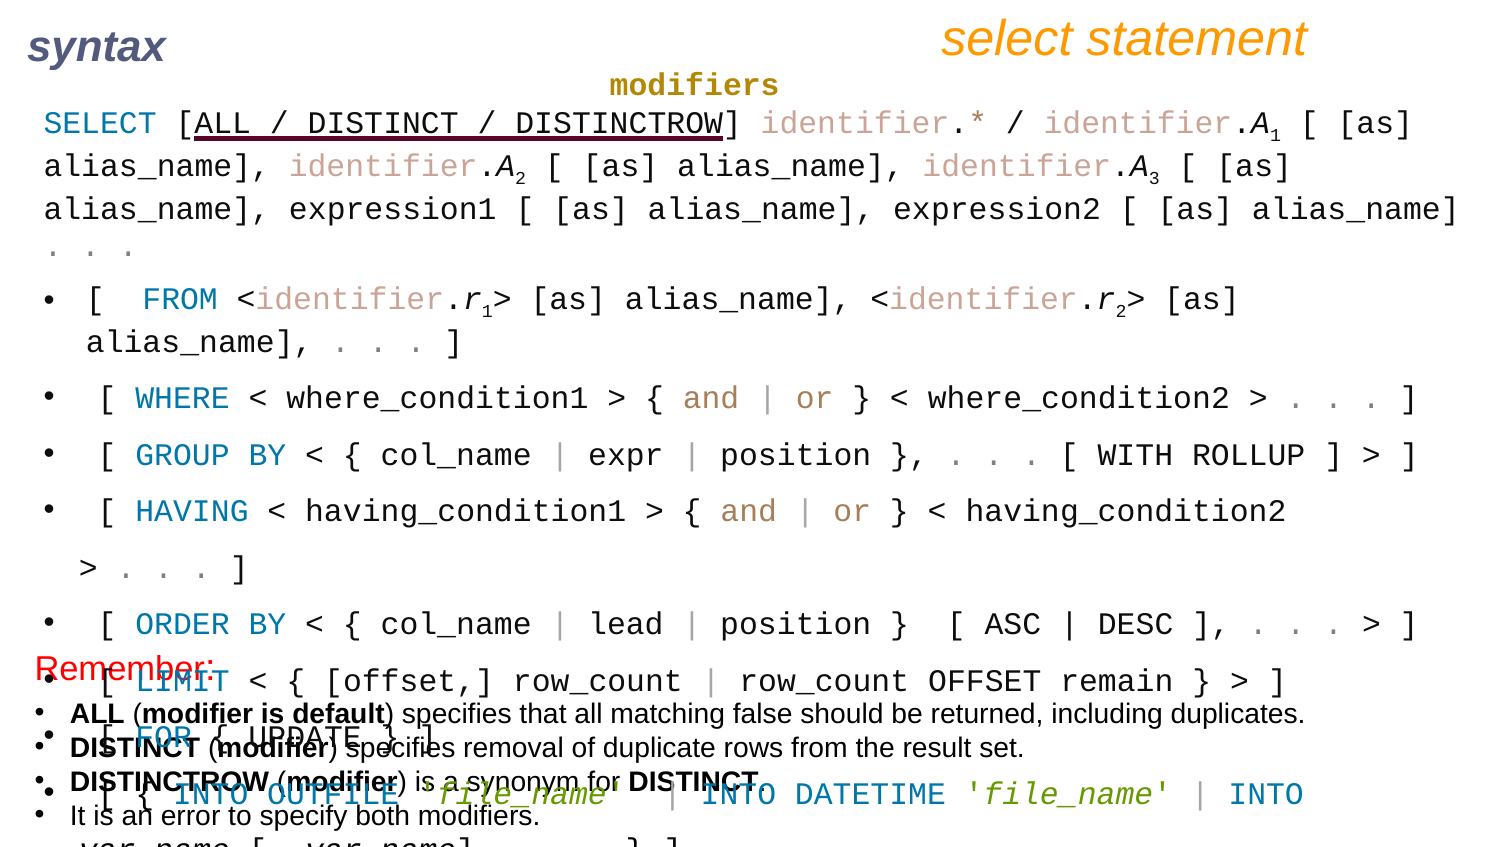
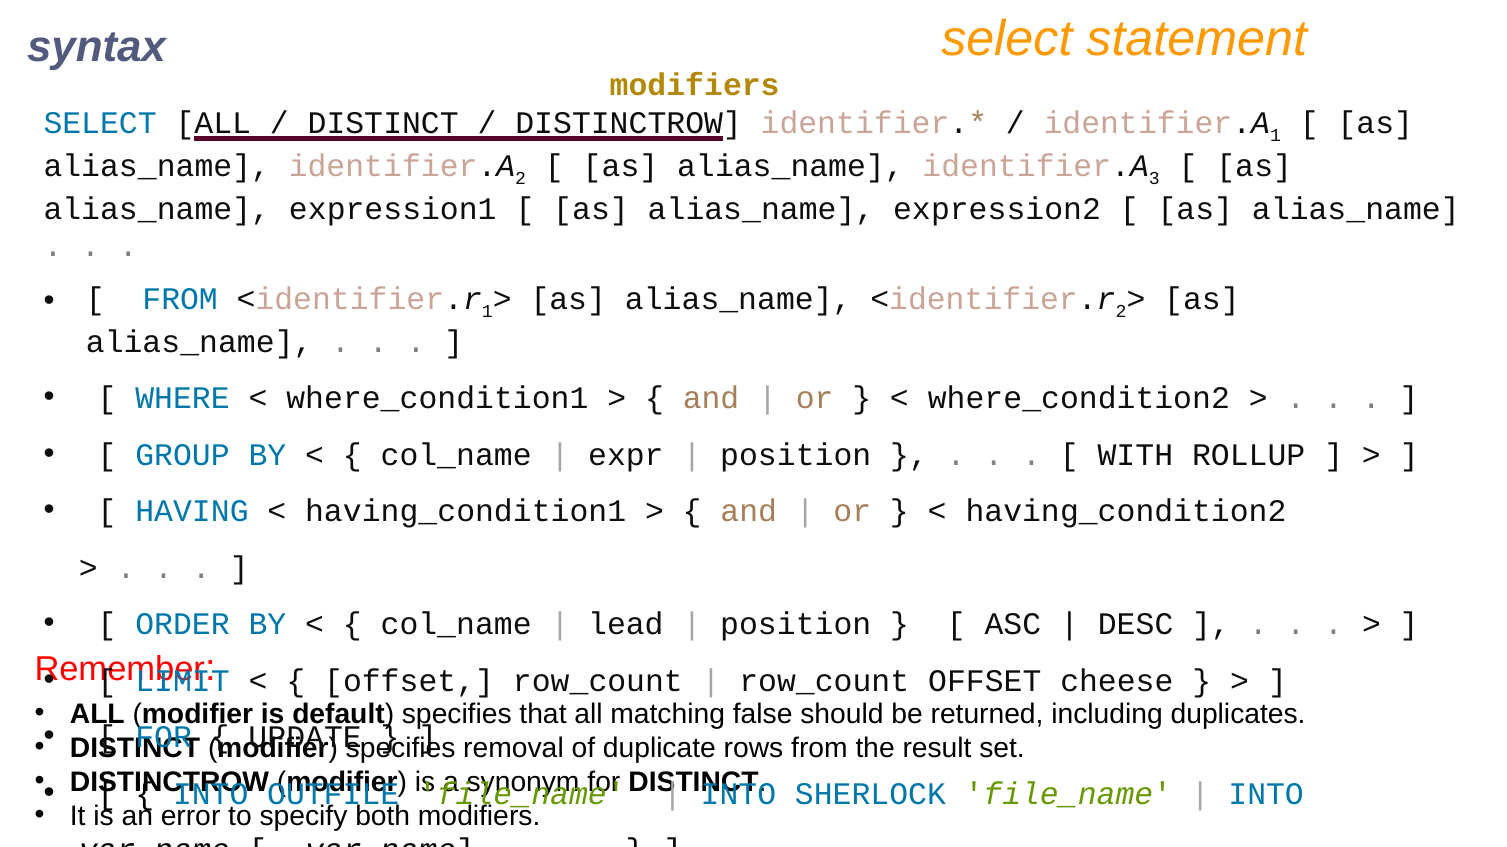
remain: remain -> cheese
DATETIME: DATETIME -> SHERLOCK
